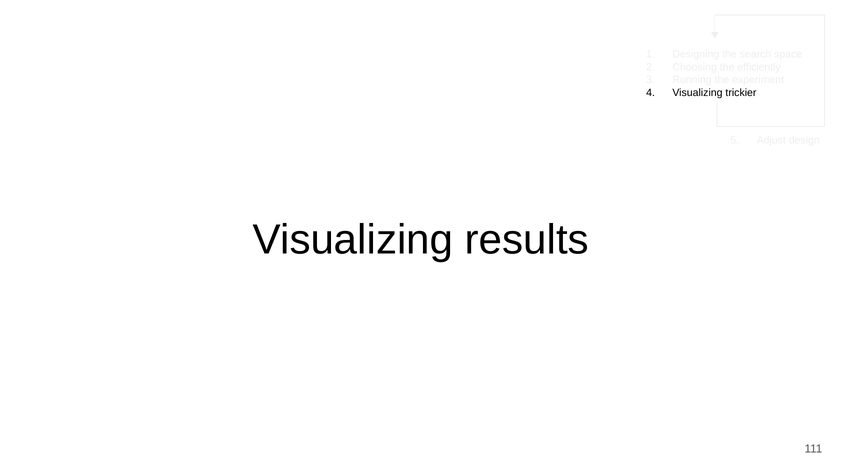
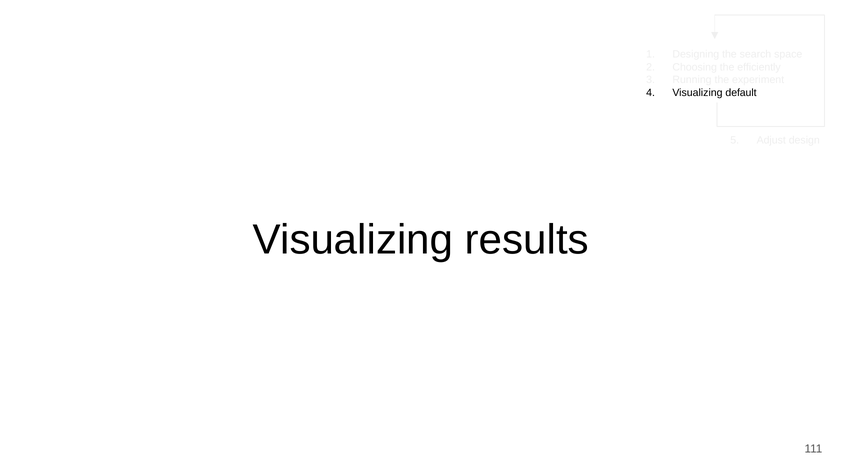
trickier: trickier -> default
